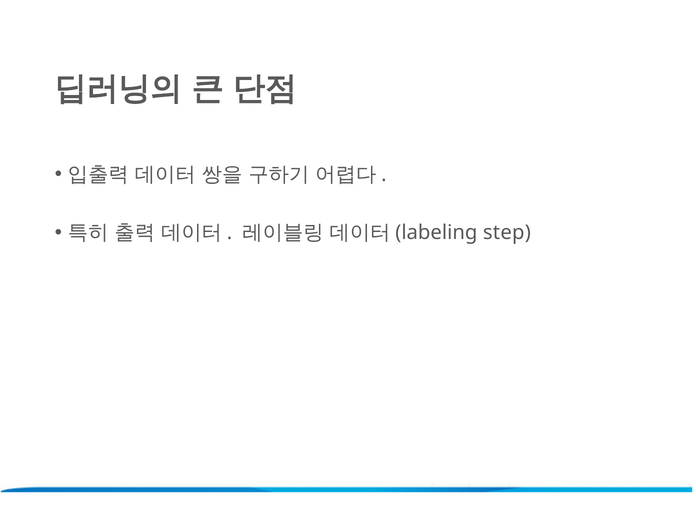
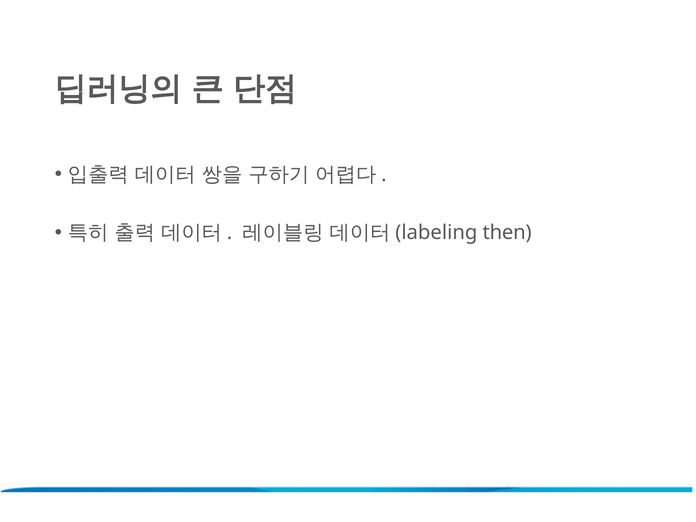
step: step -> then
